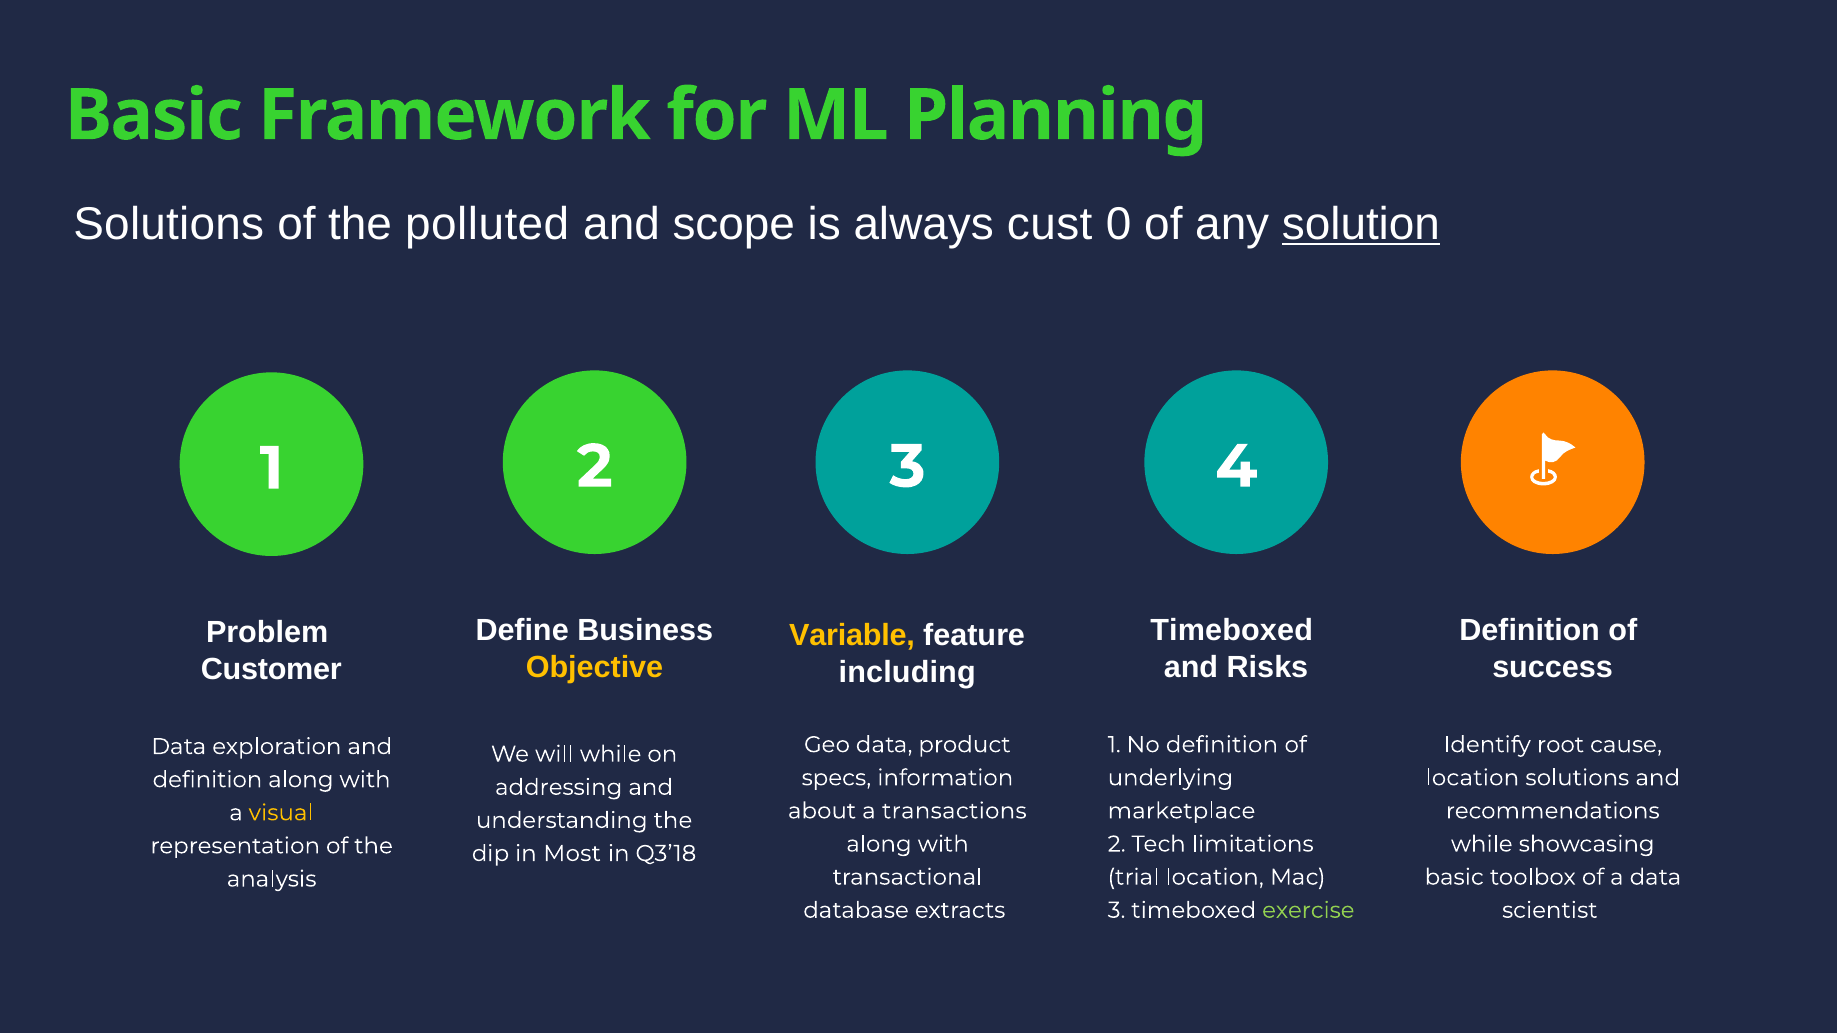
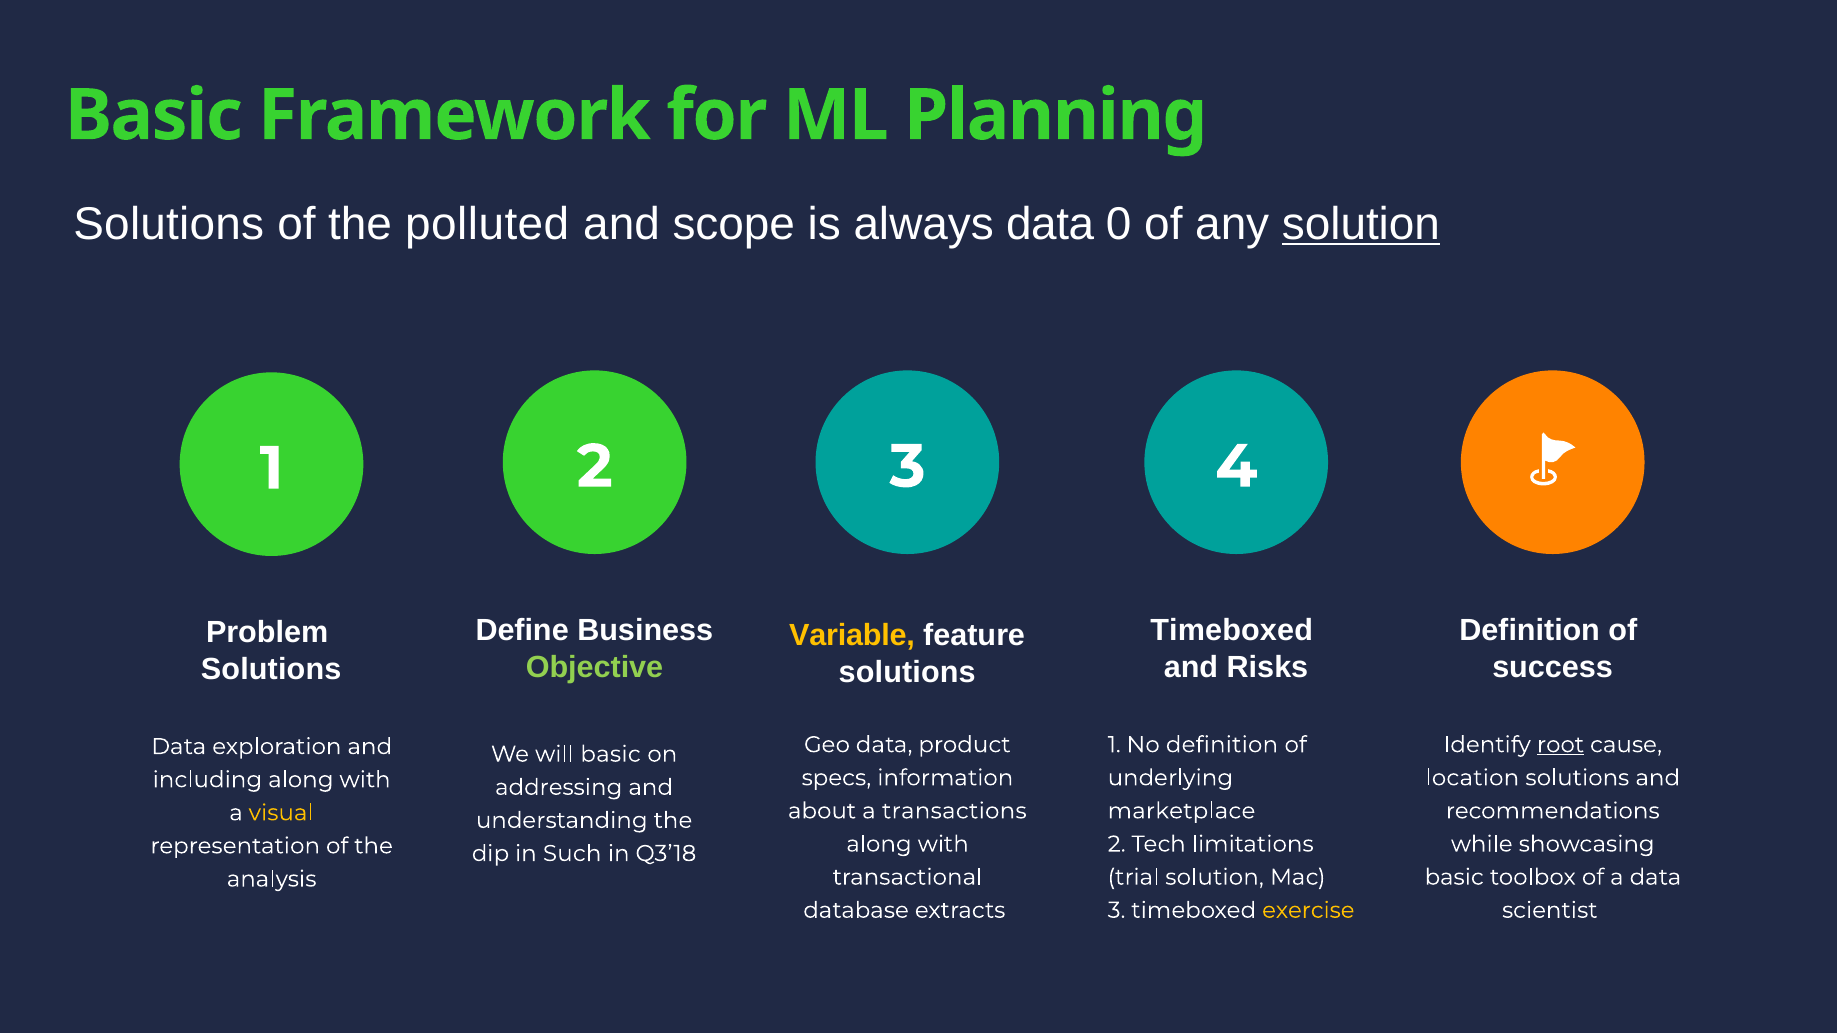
always cust: cust -> data
Objective colour: yellow -> light green
Customer at (271, 669): Customer -> Solutions
including at (907, 672): including -> solutions
root underline: none -> present
will while: while -> basic
definition at (207, 780): definition -> including
Most: Most -> Such
trial location: location -> solution
exercise colour: light green -> yellow
